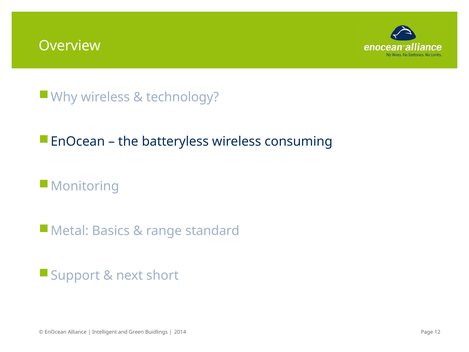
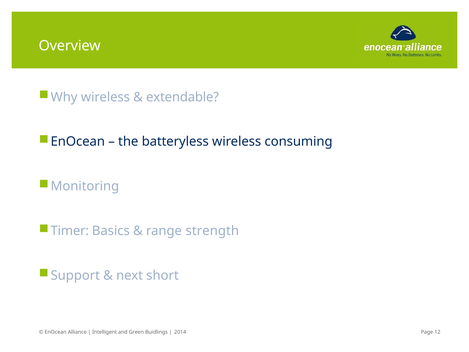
technology: technology -> extendable
Metal: Metal -> Timer
standard: standard -> strength
